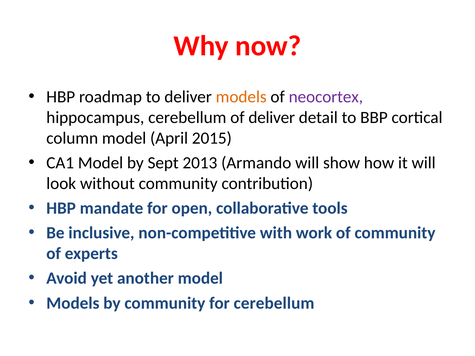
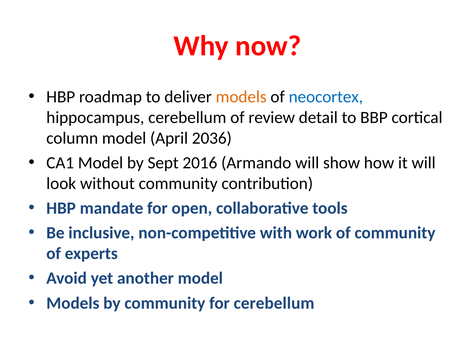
neocortex colour: purple -> blue
of deliver: deliver -> review
2015: 2015 -> 2036
2013: 2013 -> 2016
